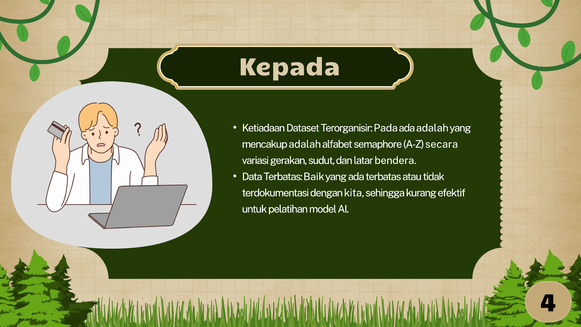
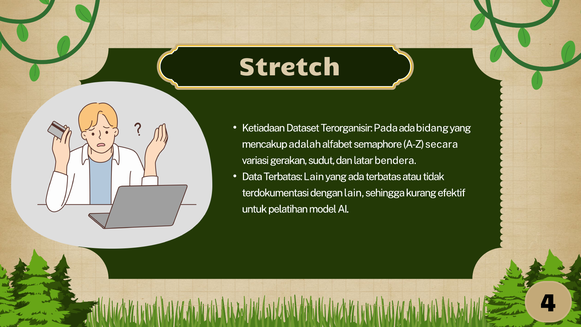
Kepada: Kepada -> Stretch
ada adalah: adalah -> bidang
Terbatas Baik: Baik -> Lain
dengan kita: kita -> lain
